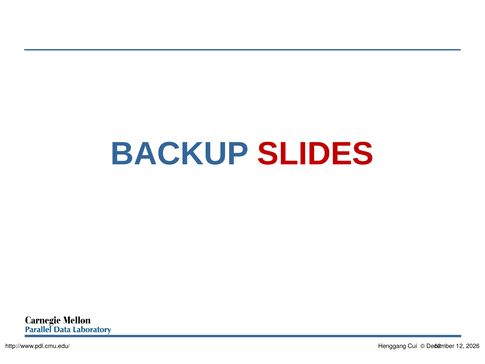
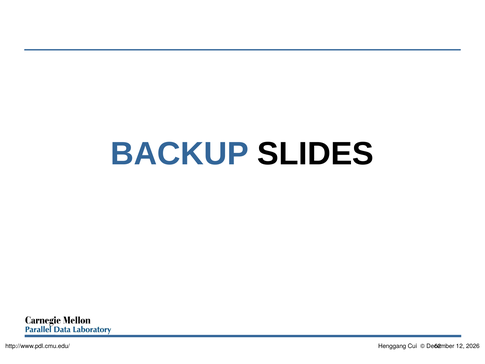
SLIDES colour: red -> black
